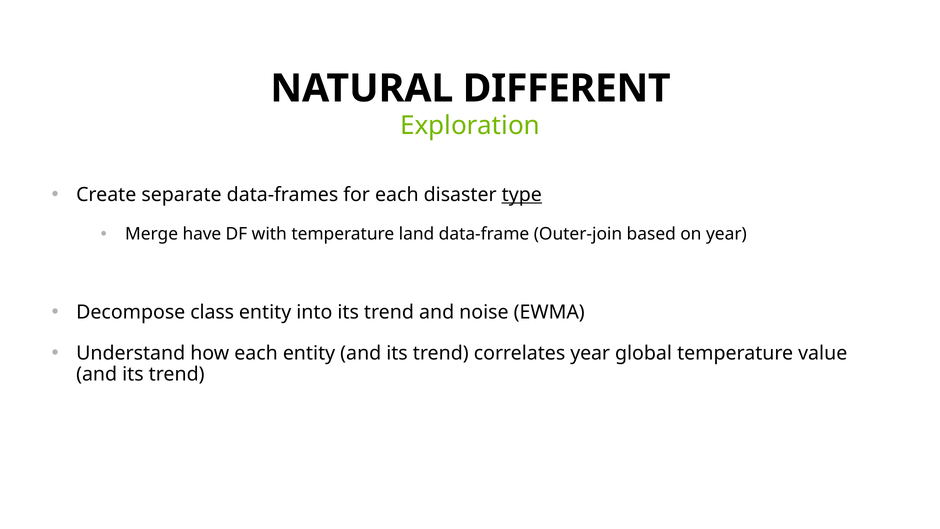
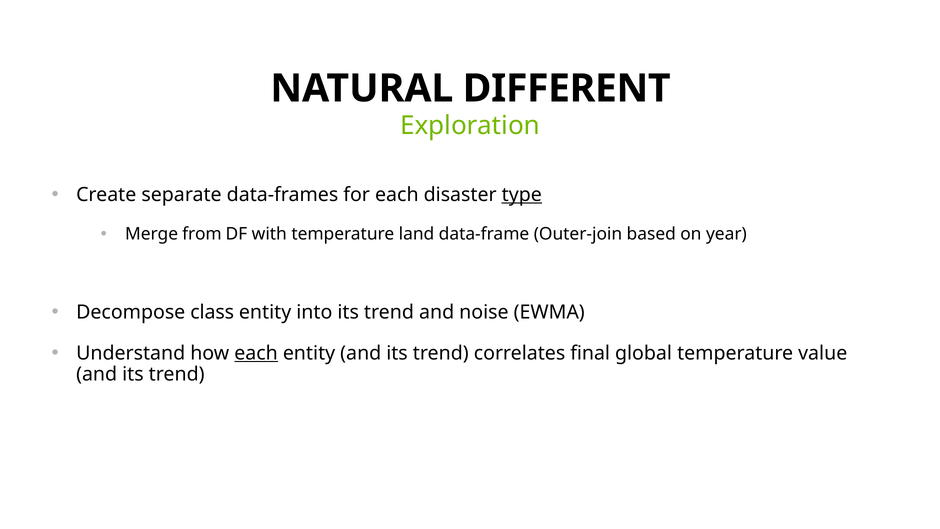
have: have -> from
each at (256, 353) underline: none -> present
correlates year: year -> final
